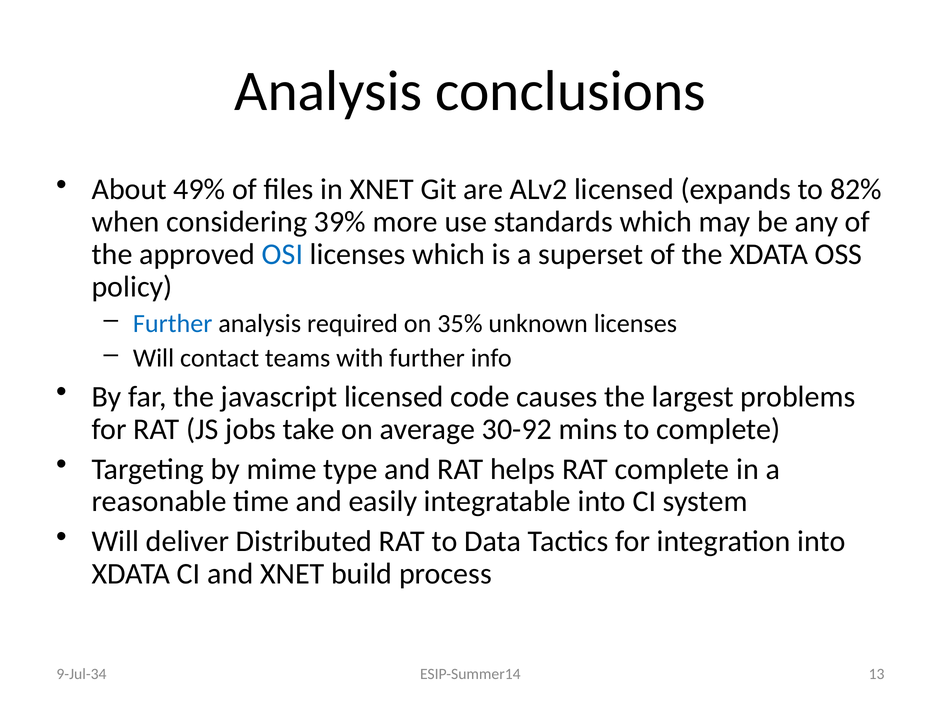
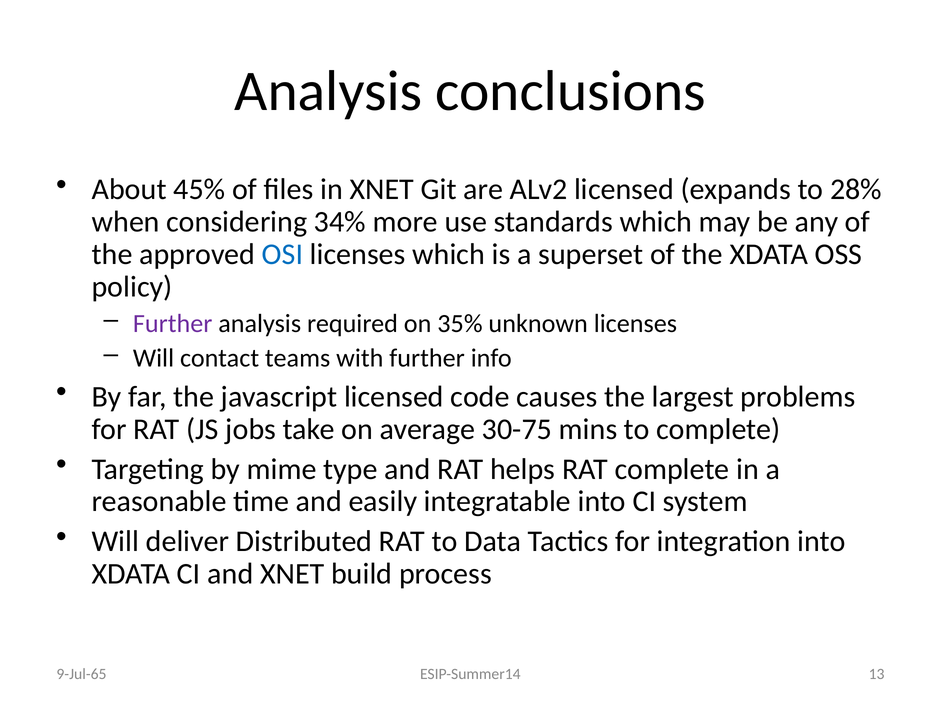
49%: 49% -> 45%
82%: 82% -> 28%
39%: 39% -> 34%
Further at (173, 323) colour: blue -> purple
30-92: 30-92 -> 30-75
9-Jul-34: 9-Jul-34 -> 9-Jul-65
